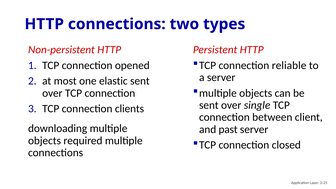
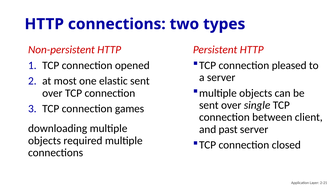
reliable: reliable -> pleased
clients: clients -> games
